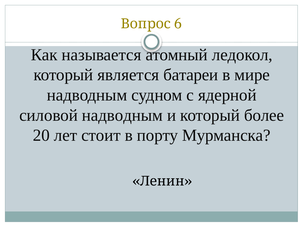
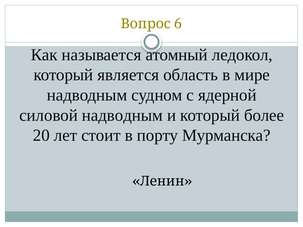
батареи: батареи -> область
